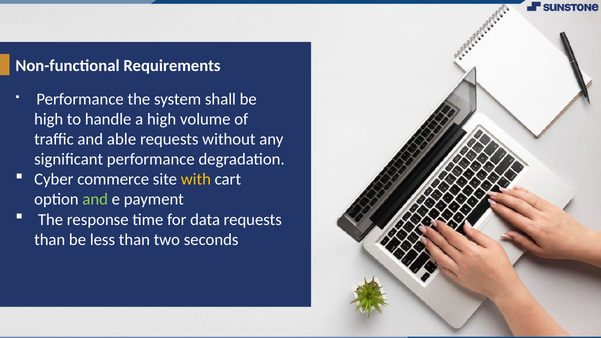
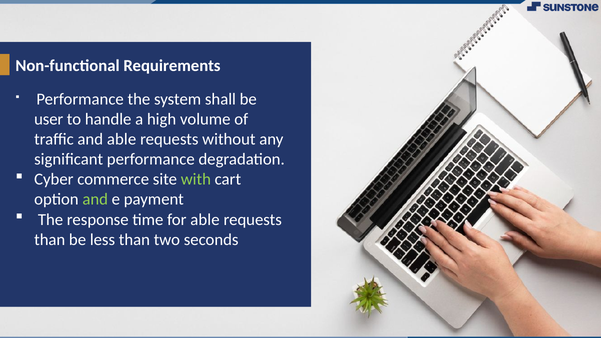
high at (49, 119): high -> user
with colour: yellow -> light green
for data: data -> able
